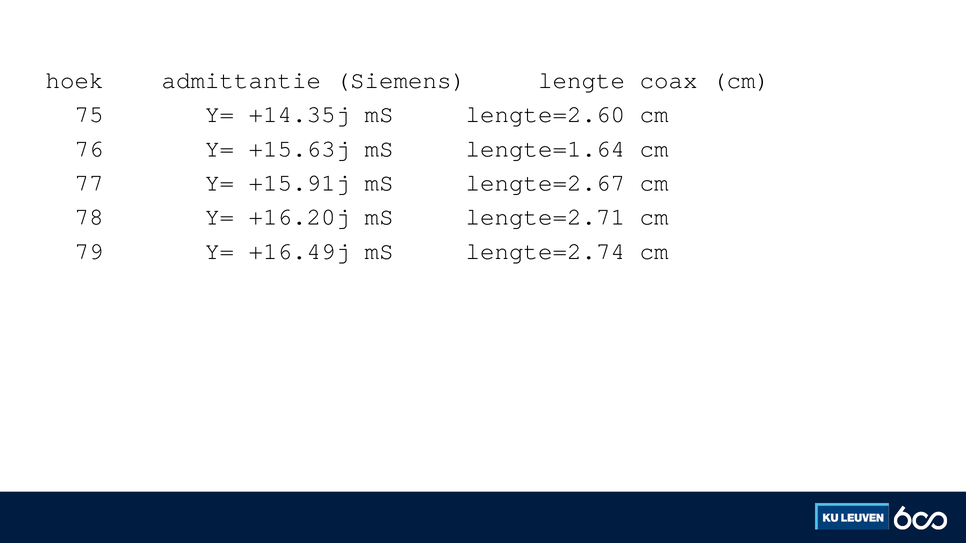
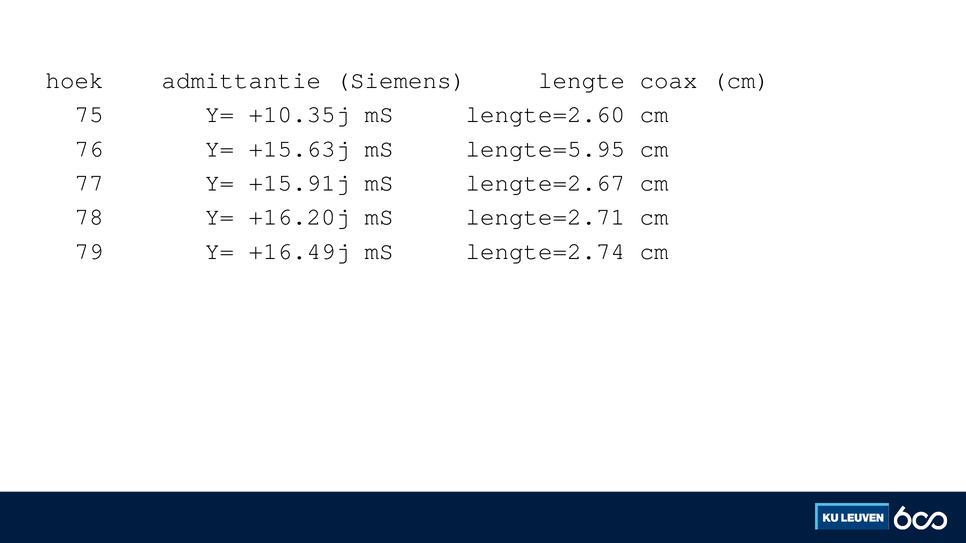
+14.35j: +14.35j -> +10.35j
lengte=1.64: lengte=1.64 -> lengte=5.95
